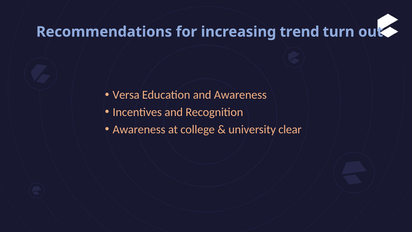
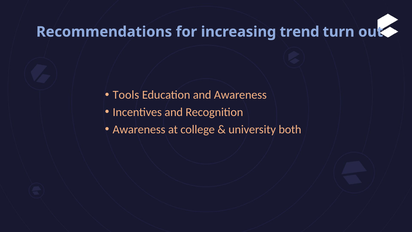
Versa: Versa -> Tools
clear: clear -> both
